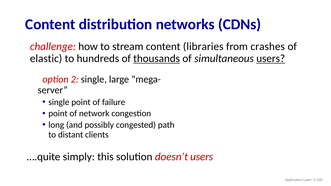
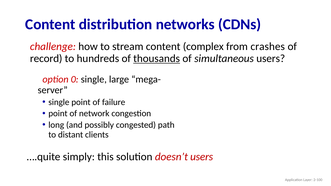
libraries: libraries -> complex
elastic: elastic -> record
users at (271, 59) underline: present -> none
2: 2 -> 0
